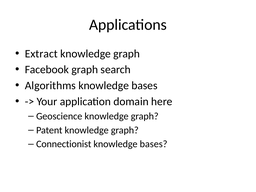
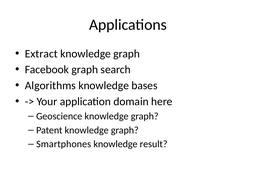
Connectionist: Connectionist -> Smartphones
bases at (154, 144): bases -> result
